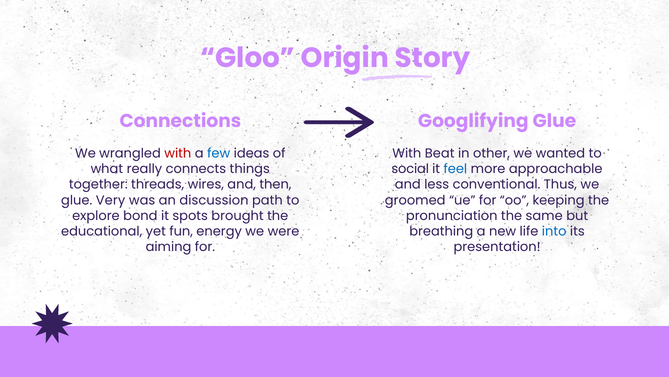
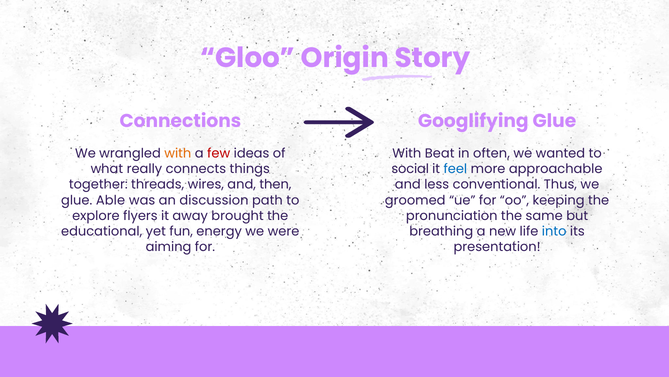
with at (178, 153) colour: red -> orange
few colour: blue -> red
other: other -> often
Very: Very -> Able
bond: bond -> flyers
spots: spots -> away
